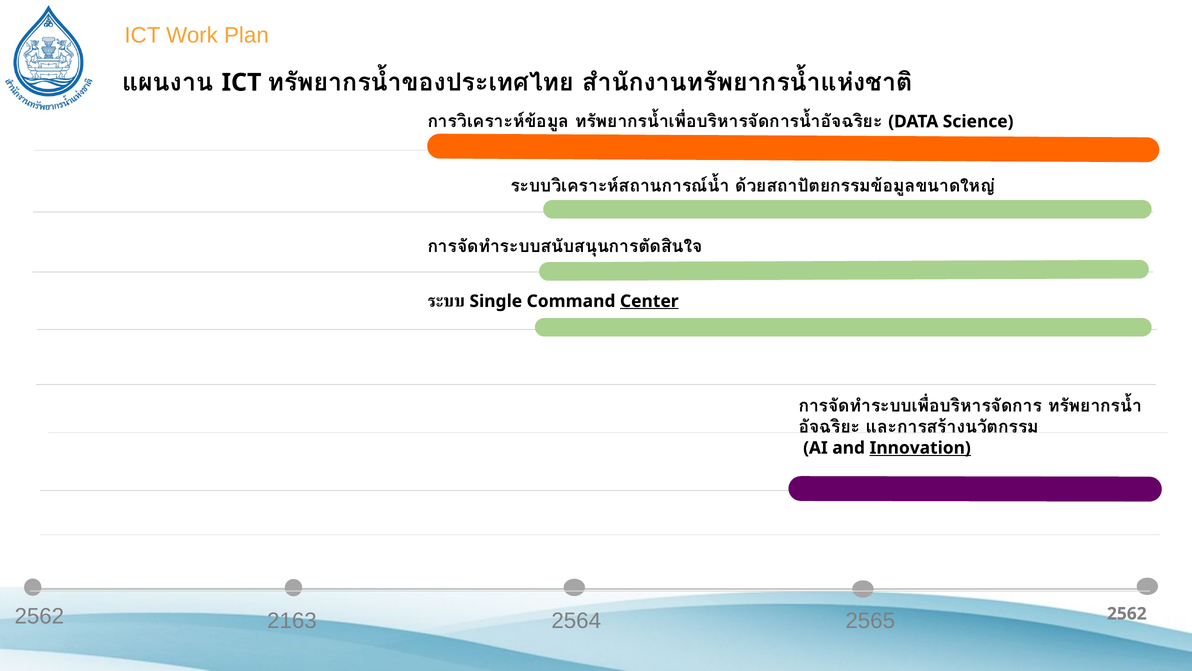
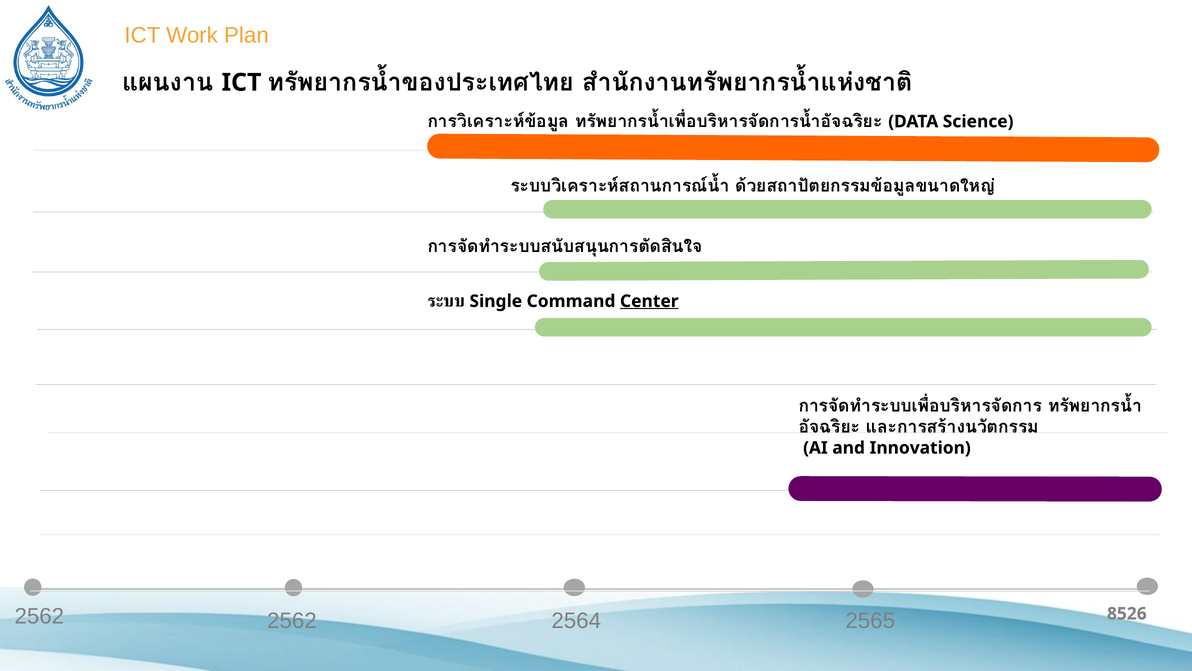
Innovation underline: present -> none
2562 2163: 2163 -> 2562
2565 2562: 2562 -> 8526
